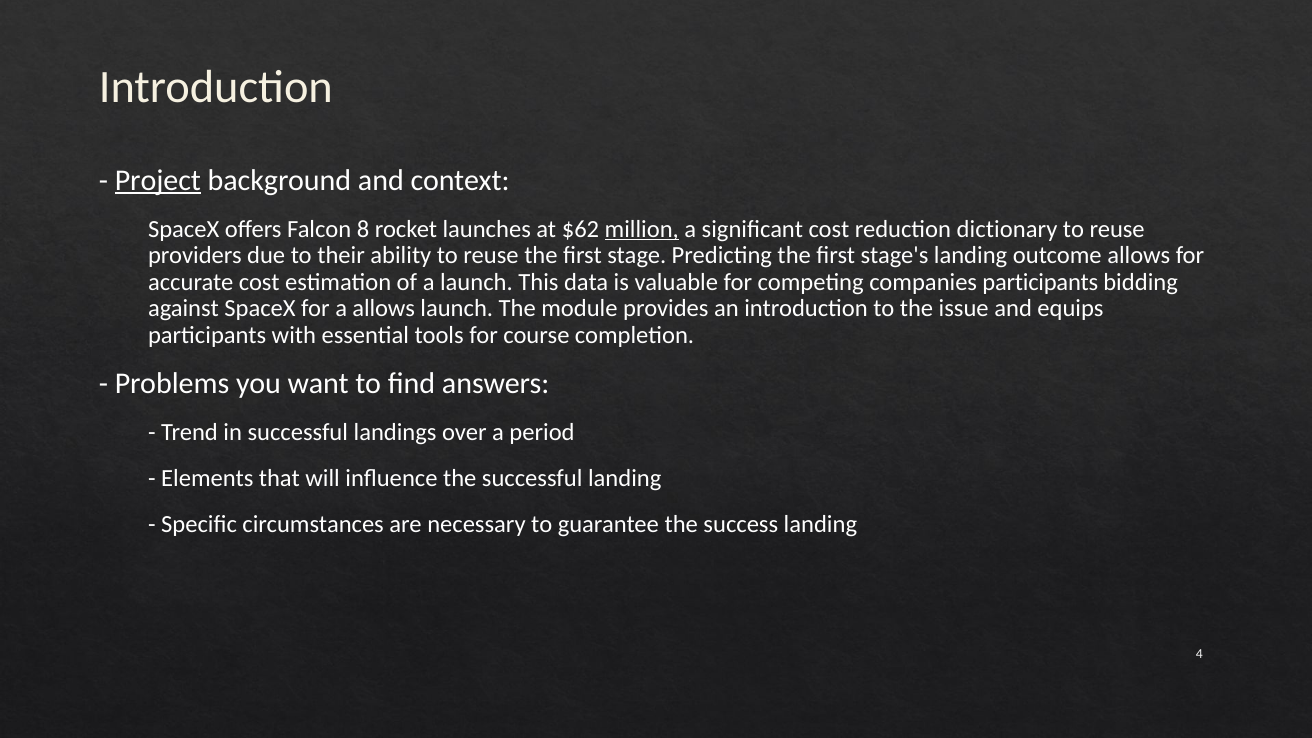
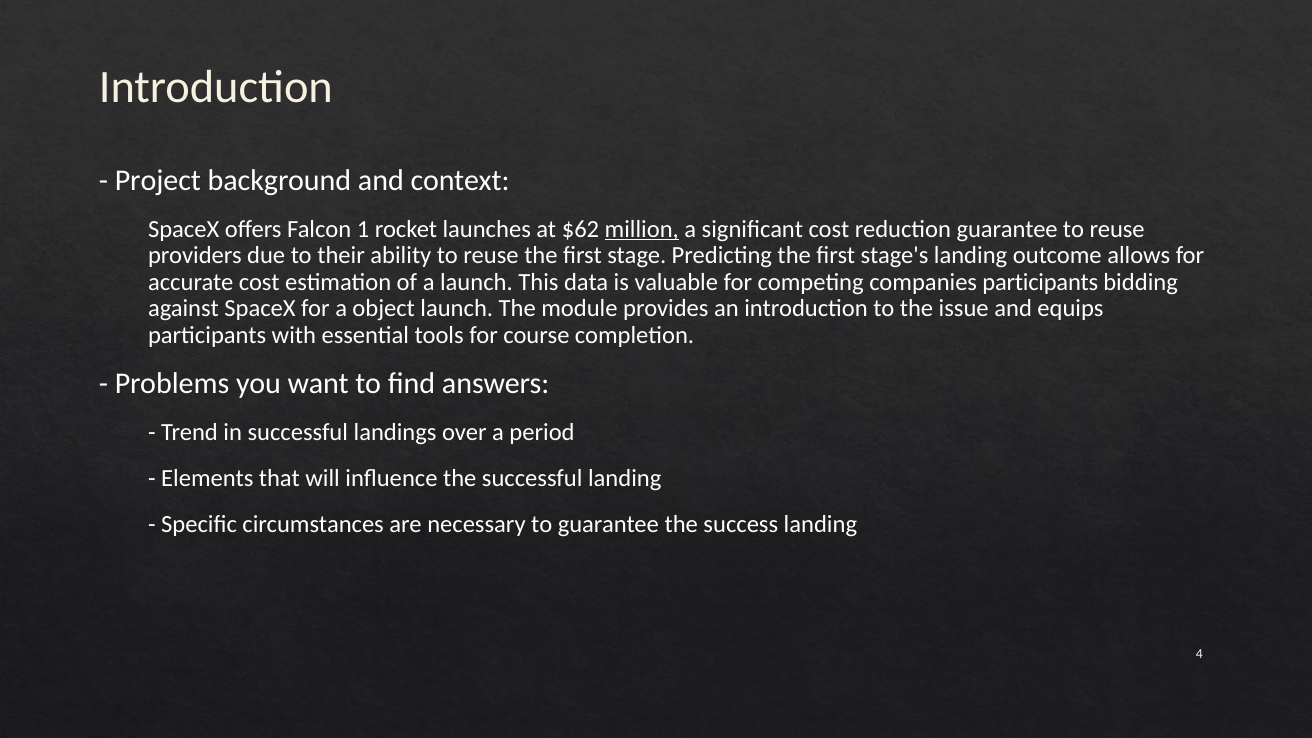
Project underline: present -> none
8: 8 -> 1
reduction dictionary: dictionary -> guarantee
a allows: allows -> object
